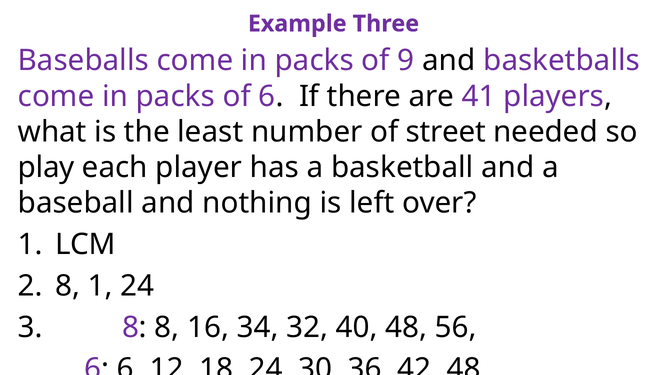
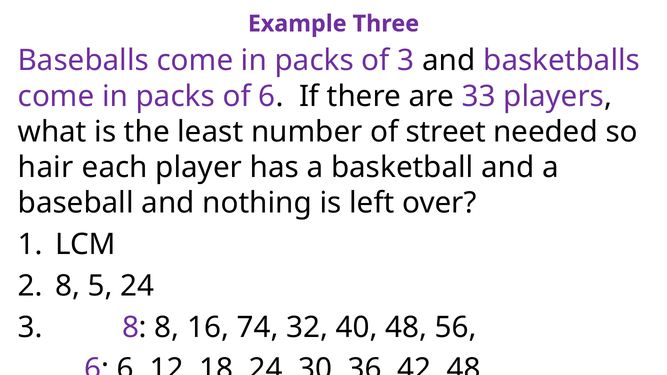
of 9: 9 -> 3
41: 41 -> 33
play: play -> hair
8 1: 1 -> 5
34: 34 -> 74
